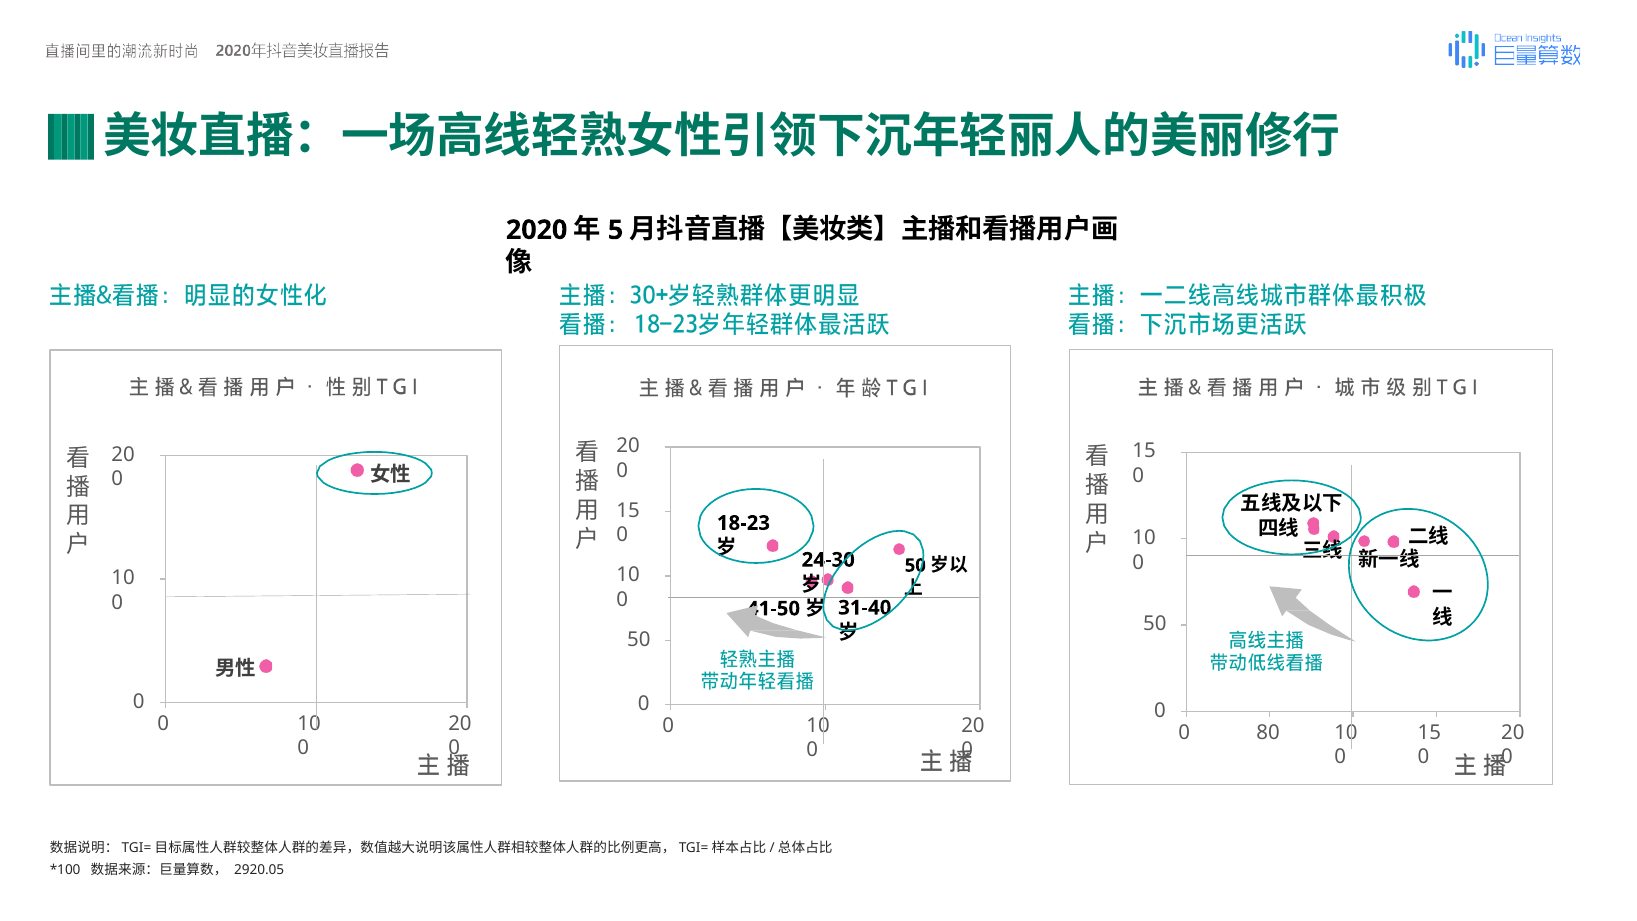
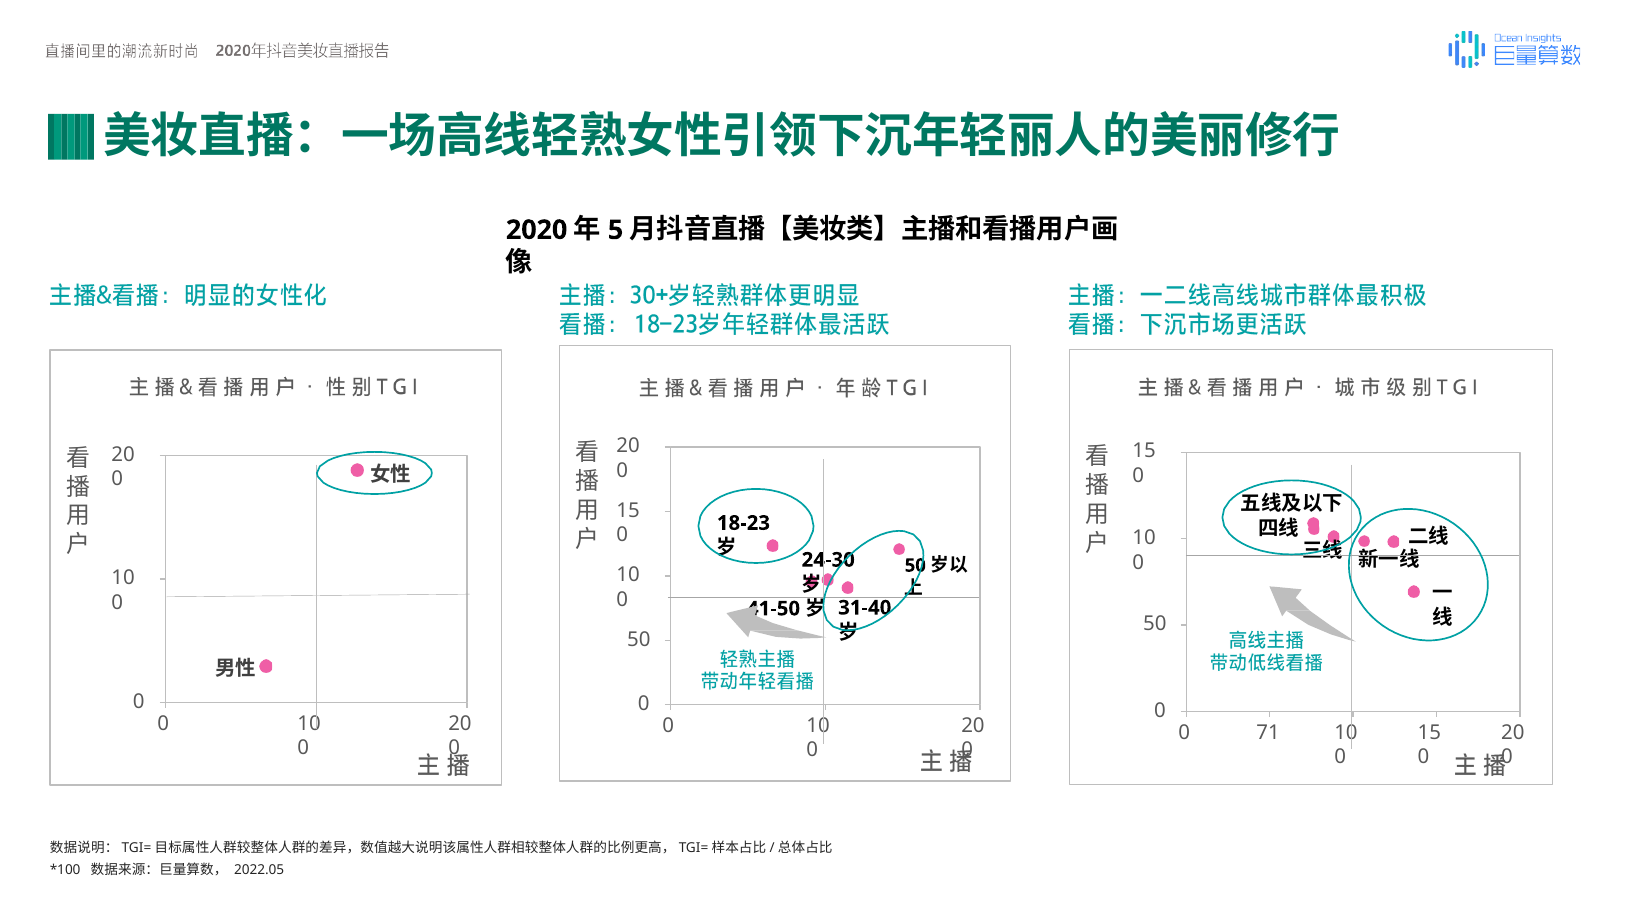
80: 80 -> 71
2920.05: 2920.05 -> 2022.05
